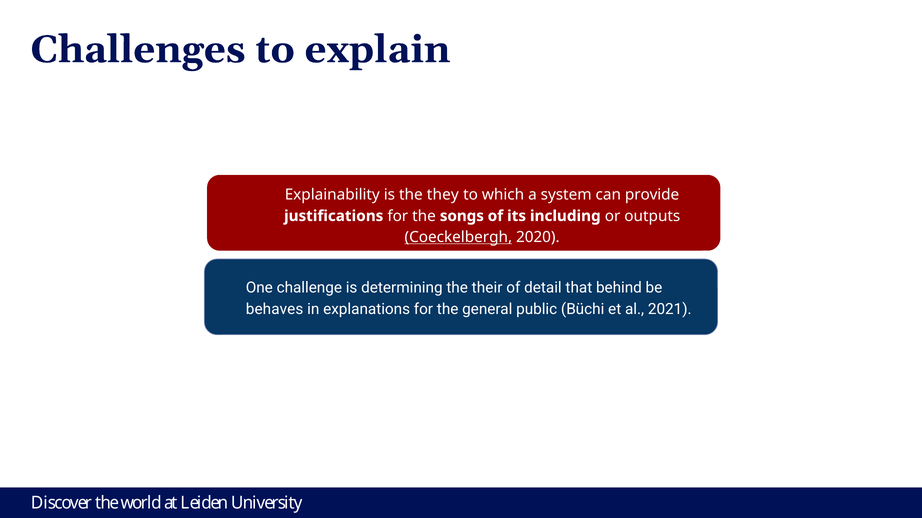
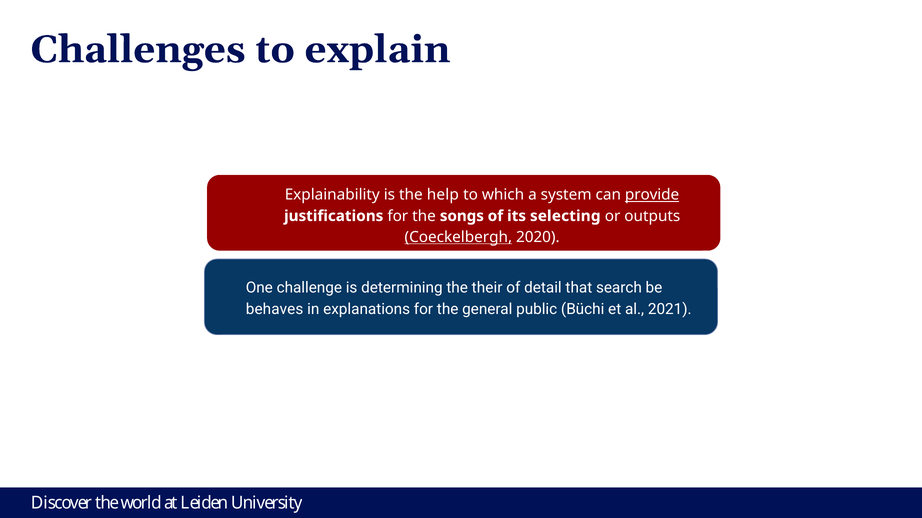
they: they -> help
provide underline: none -> present
including: including -> selecting
behind: behind -> search
